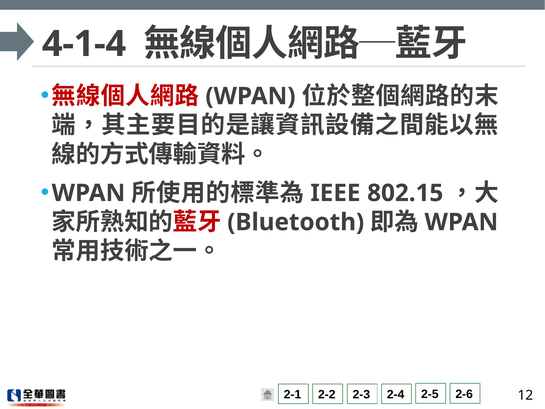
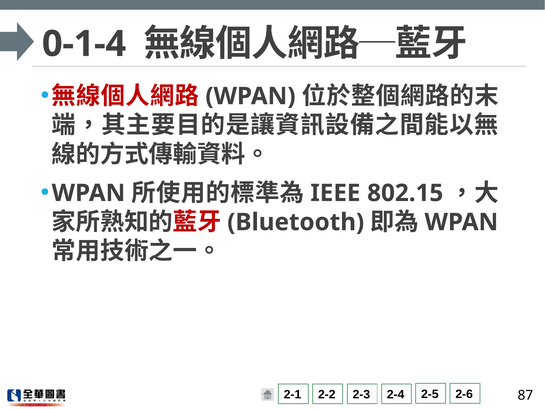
4-1-4: 4-1-4 -> 0-1-4
12: 12 -> 87
